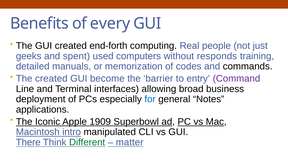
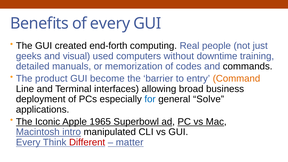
spent: spent -> visual
responds: responds -> downtime
The created: created -> product
Command colour: purple -> orange
Notes: Notes -> Solve
1909: 1909 -> 1965
There at (28, 142): There -> Every
Different colour: green -> red
